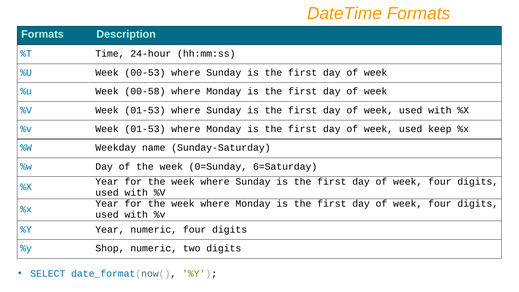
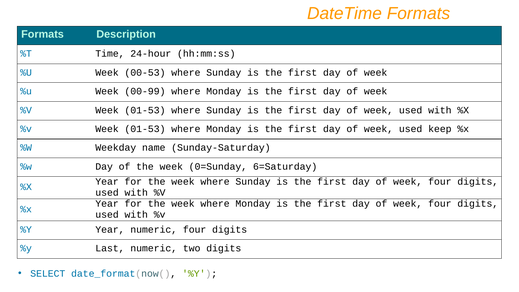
00-58: 00-58 -> 00-99
Shop: Shop -> Last
